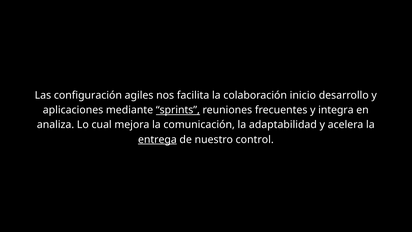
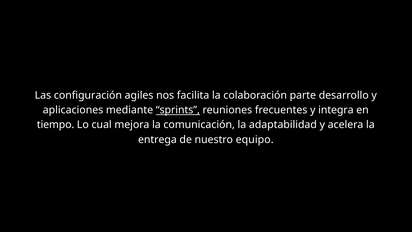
inicio: inicio -> parte
analiza: analiza -> tiempo
entrega underline: present -> none
control: control -> equipo
